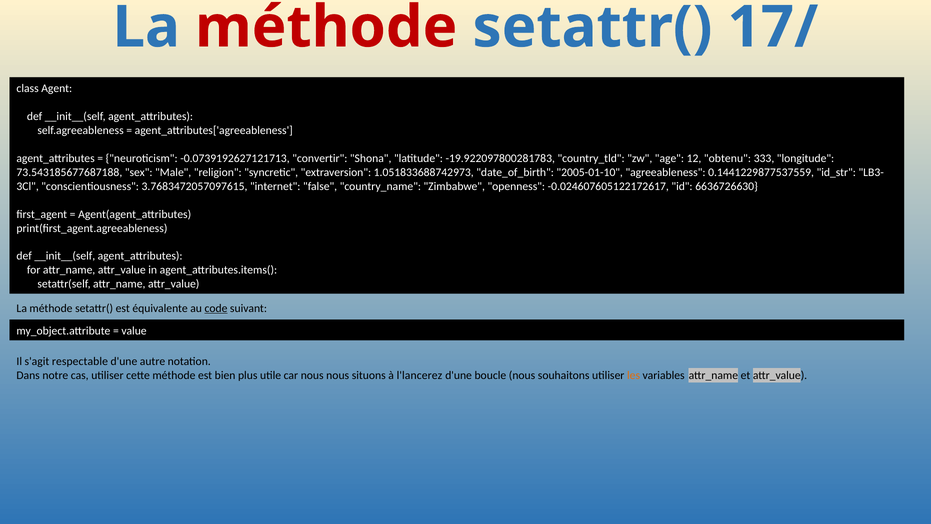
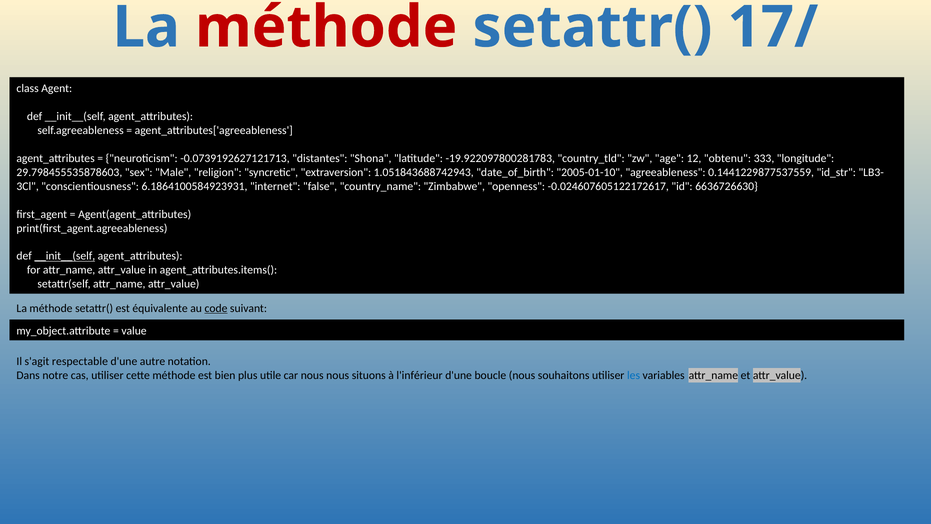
convertir: convertir -> distantes
73.543185677687188: 73.543185677687188 -> 29.798455535878603
1.051833688742973: 1.051833688742973 -> 1.051843688742943
3.7683472057097615: 3.7683472057097615 -> 6.1864100584923931
__init__(self at (65, 256) underline: none -> present
l'lancerez: l'lancerez -> l'inférieur
les colour: orange -> blue
